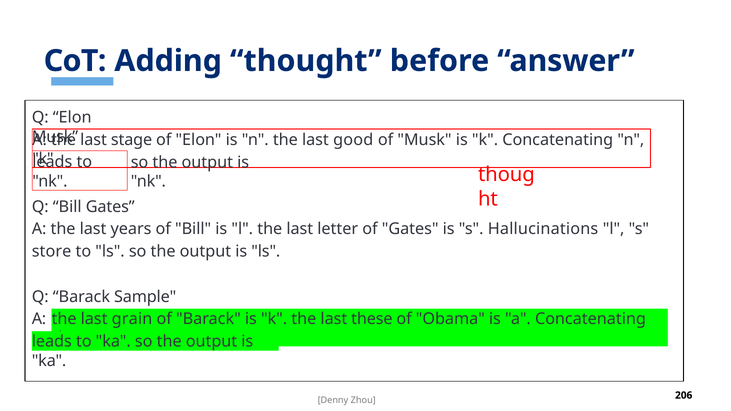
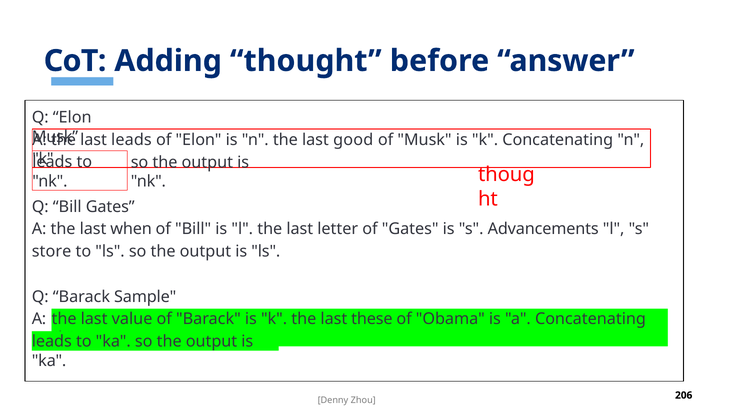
last stage: stage -> leads
years: years -> when
Hallucinations: Hallucinations -> Advancements
grain: grain -> value
